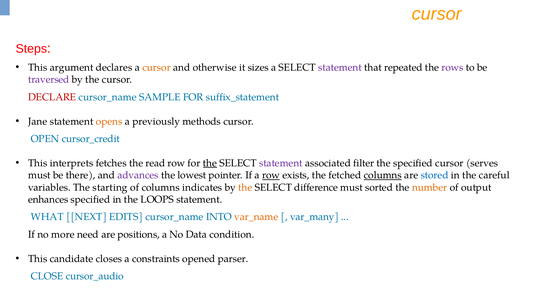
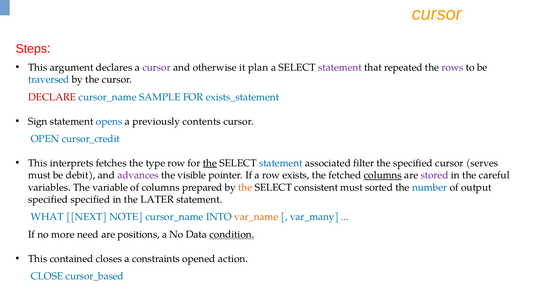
cursor at (157, 67) colour: orange -> purple
sizes: sizes -> plan
traversed colour: purple -> blue
suffix_statement: suffix_statement -> exists_statement
Jane: Jane -> Sign
opens colour: orange -> blue
methods: methods -> contents
read: read -> type
statement at (281, 163) colour: purple -> blue
there: there -> debit
lowest: lowest -> visible
row at (271, 175) underline: present -> none
stored colour: blue -> purple
starting: starting -> variable
indicates: indicates -> prepared
difference: difference -> consistent
number colour: orange -> blue
enhances at (48, 199): enhances -> specified
LOOPS: LOOPS -> LATER
EDITS: EDITS -> NOTE
condition underline: none -> present
candidate: candidate -> contained
parser: parser -> action
cursor_audio: cursor_audio -> cursor_based
